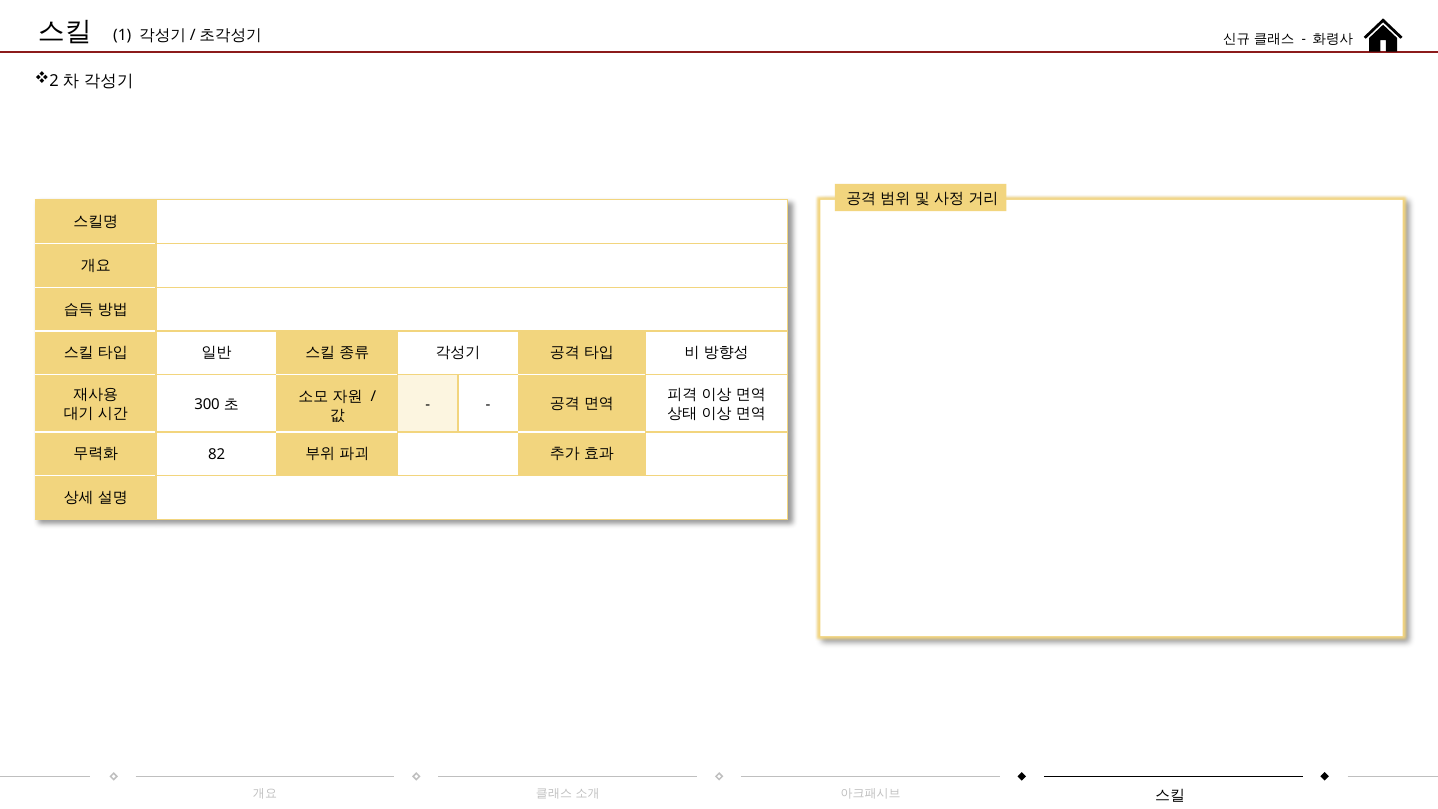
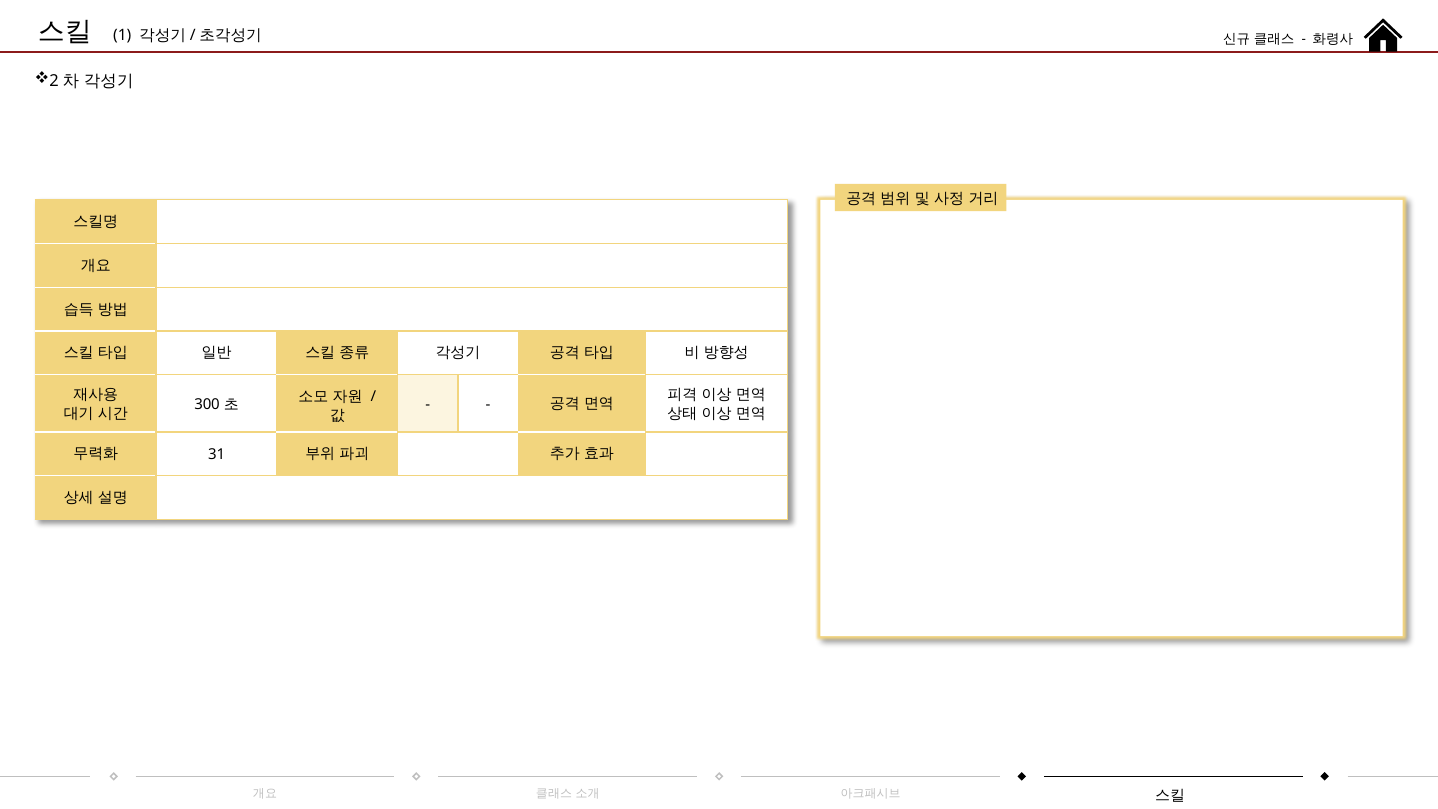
82: 82 -> 31
